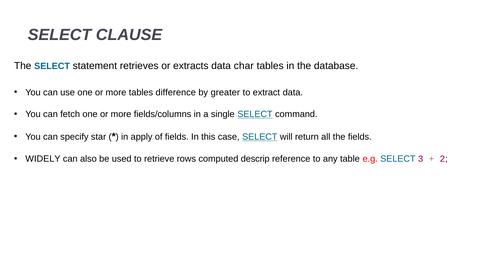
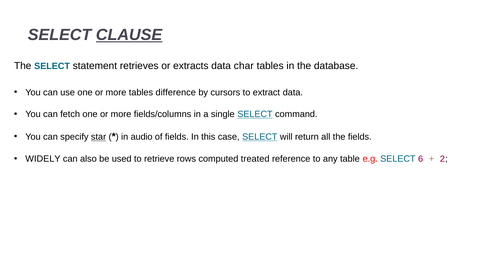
CLAUSE underline: none -> present
greater: greater -> cursors
star underline: none -> present
apply: apply -> audio
descrip: descrip -> treated
3: 3 -> 6
